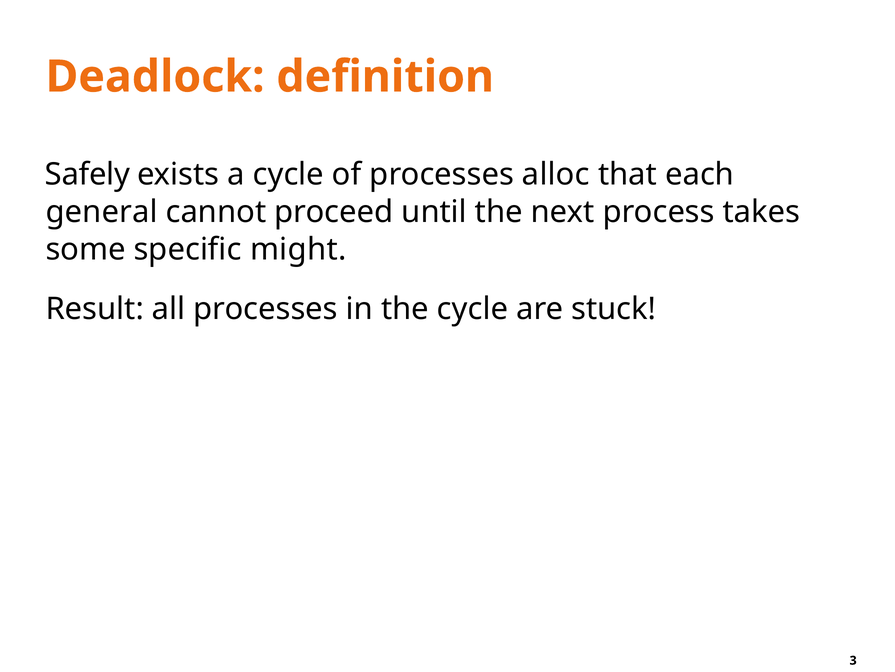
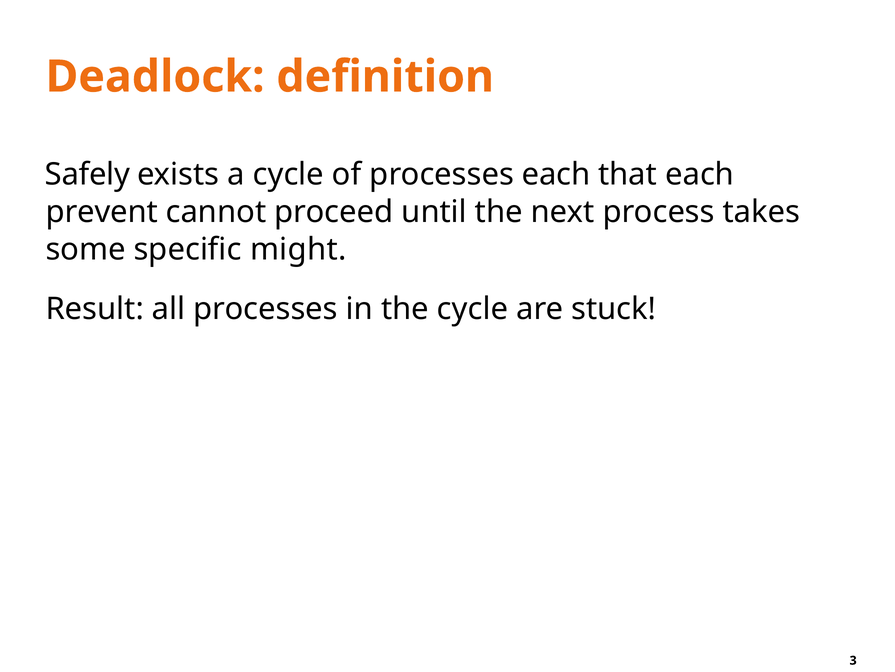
processes alloc: alloc -> each
general: general -> prevent
